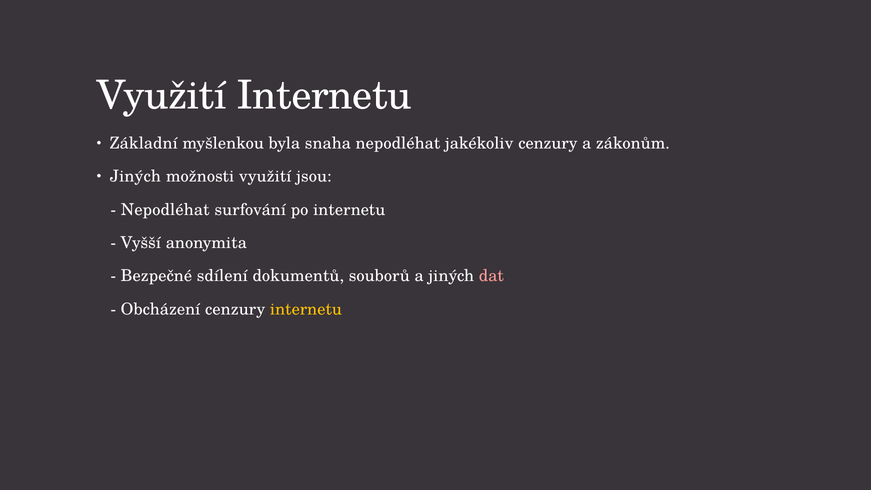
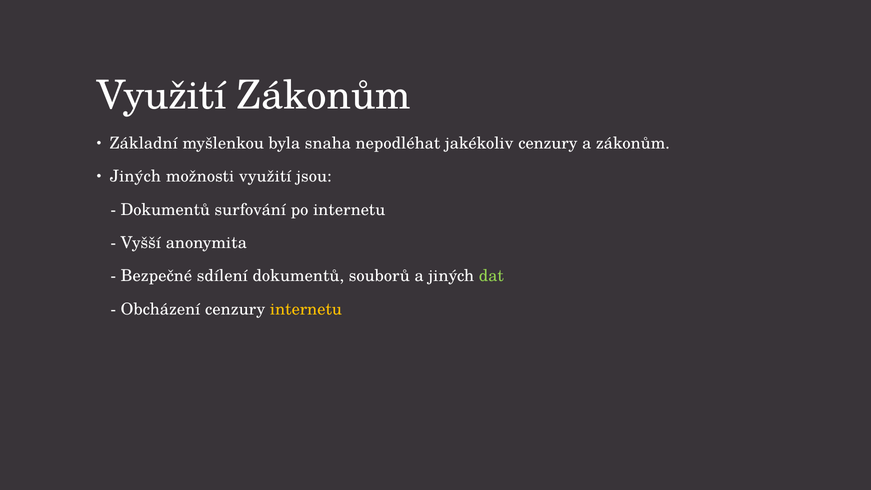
Využití Internetu: Internetu -> Zákonům
Nepodléhat at (165, 210): Nepodléhat -> Dokumentů
dat colour: pink -> light green
